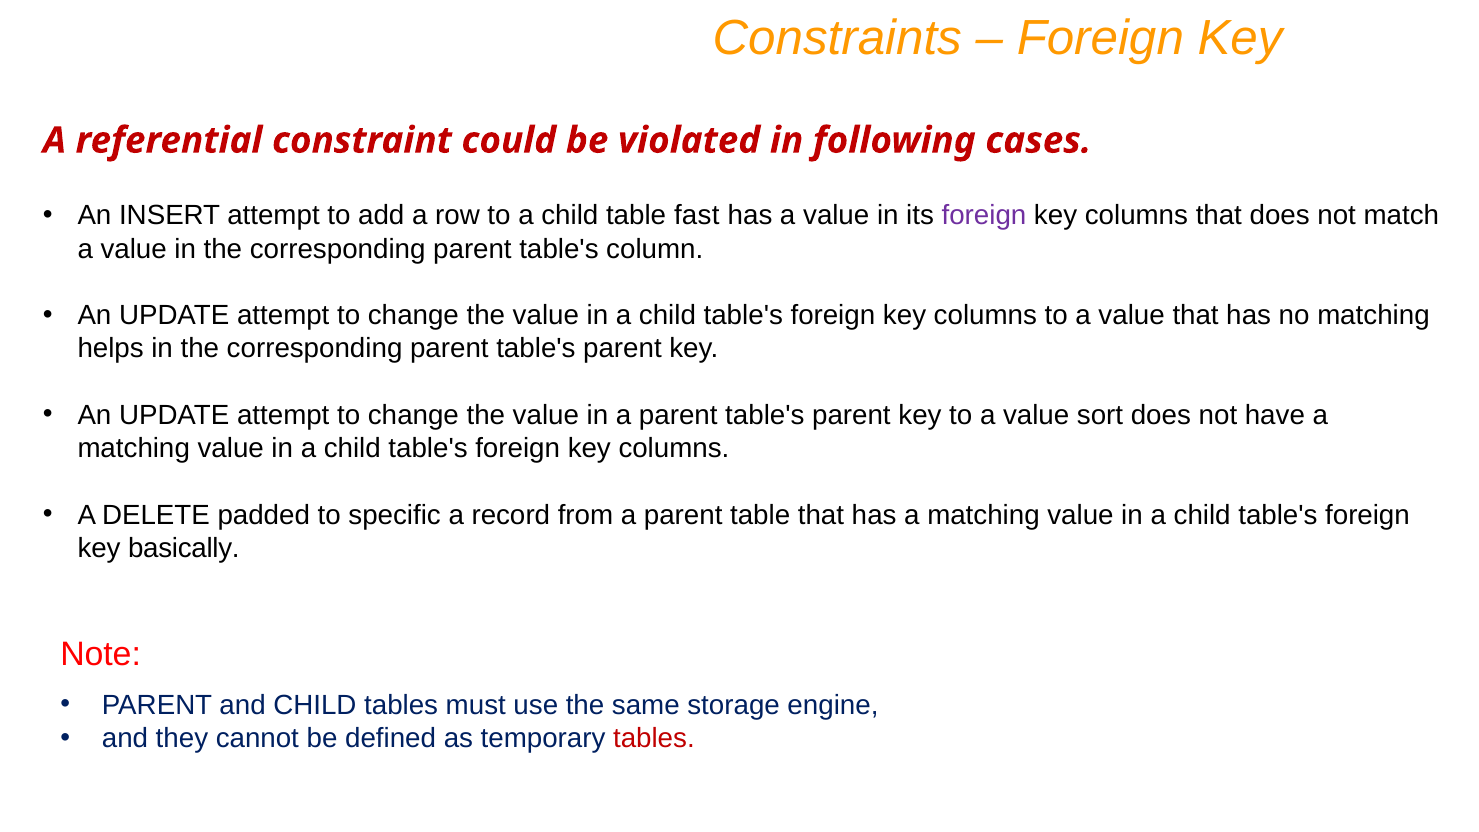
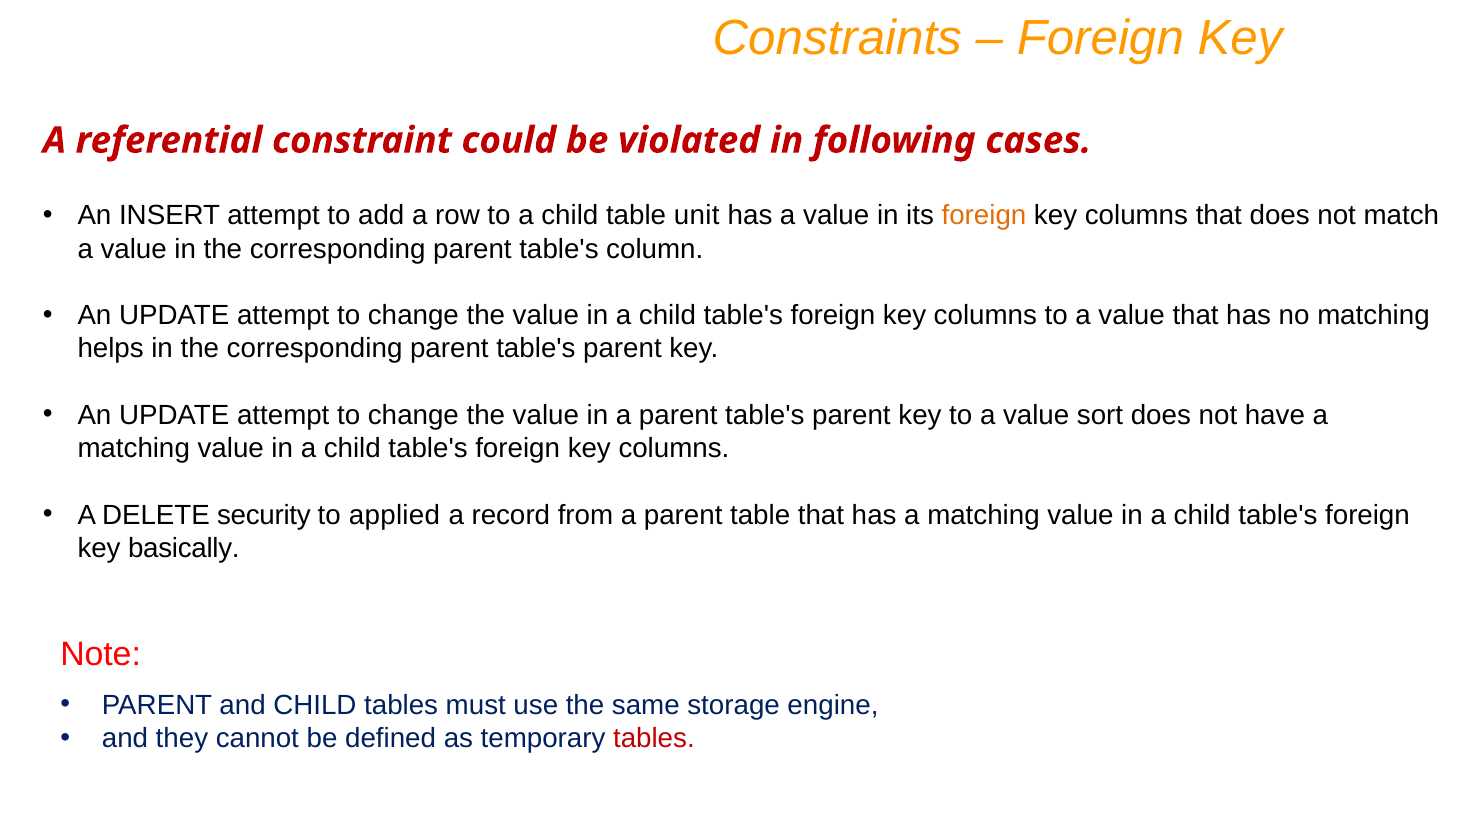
fast: fast -> unit
foreign at (984, 216) colour: purple -> orange
padded: padded -> security
specific: specific -> applied
